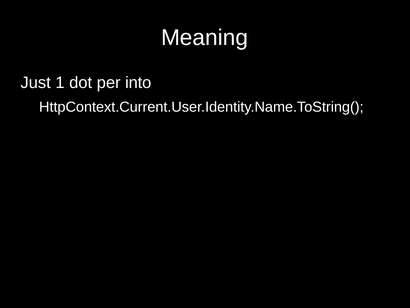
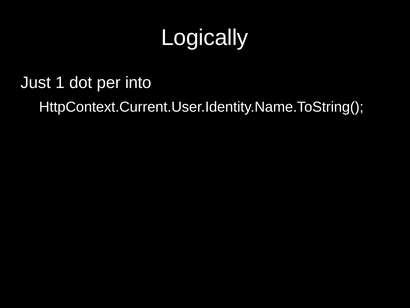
Meaning: Meaning -> Logically
